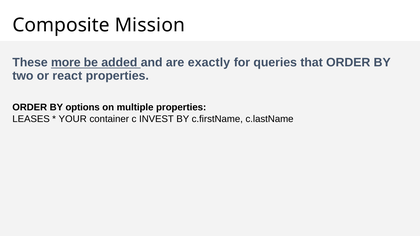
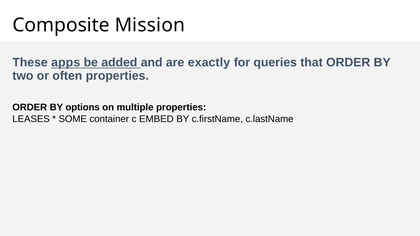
more: more -> apps
react: react -> often
YOUR: YOUR -> SOME
INVEST: INVEST -> EMBED
